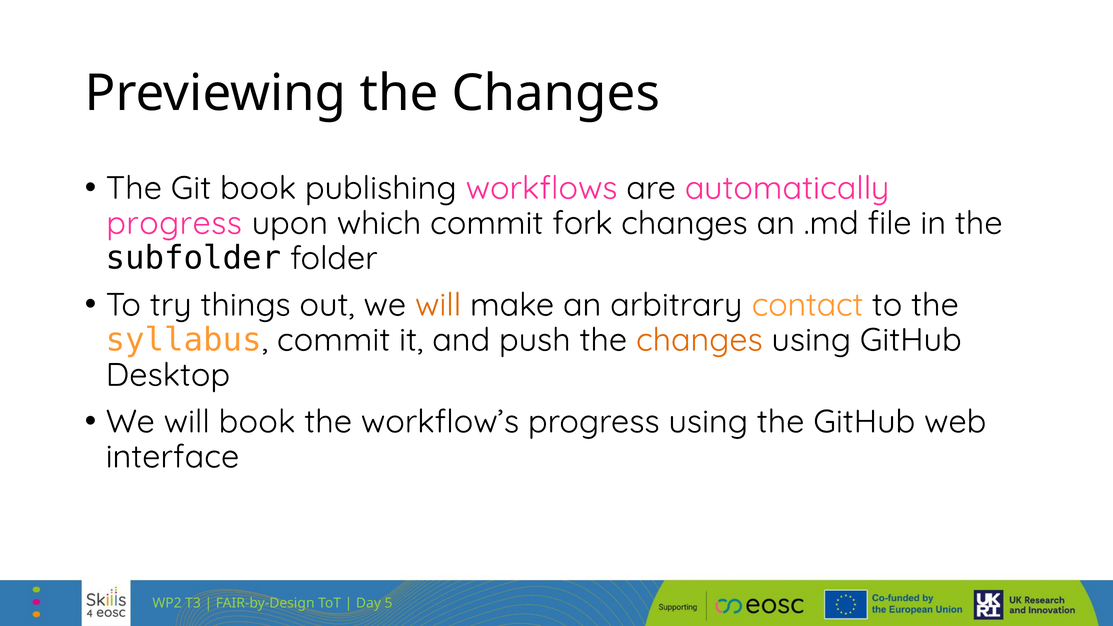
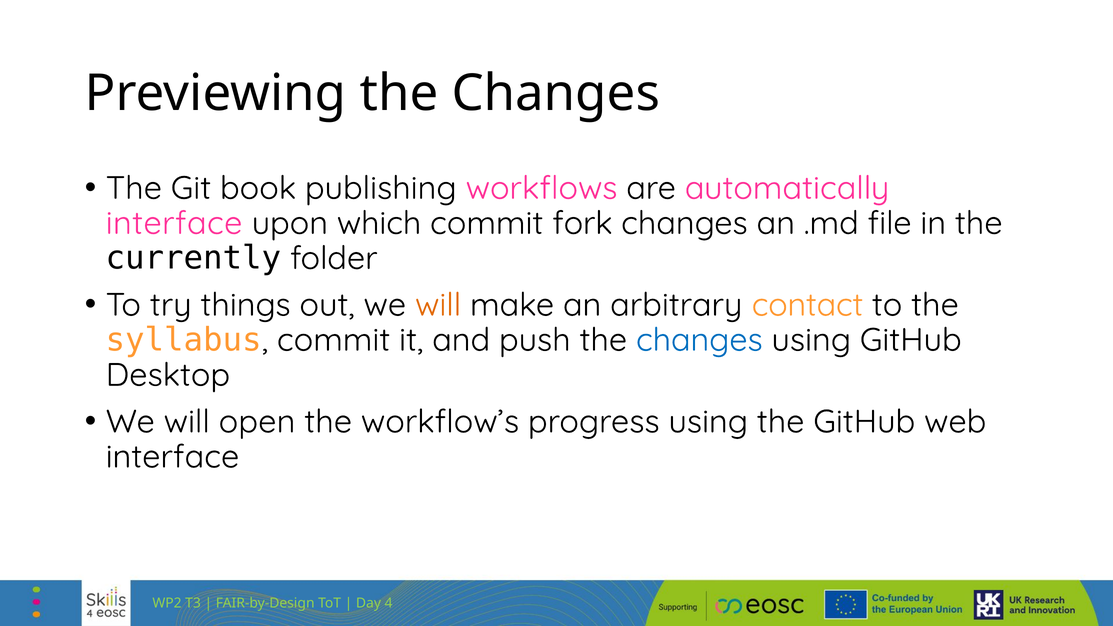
progress at (174, 223): progress -> interface
subfolder: subfolder -> currently
changes at (699, 340) colour: orange -> blue
will book: book -> open
5: 5 -> 4
